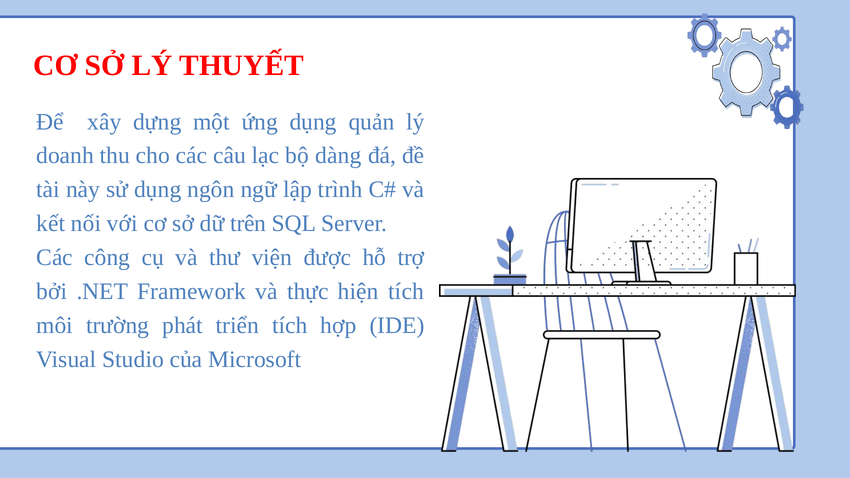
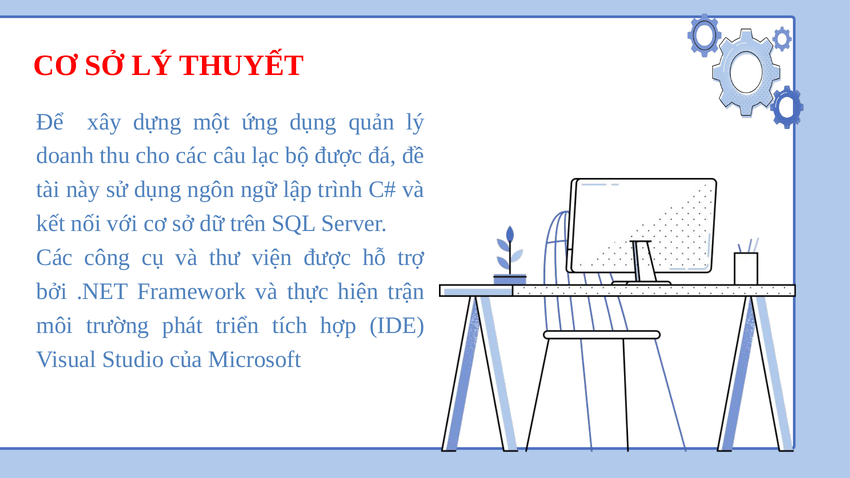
bộ dàng: dàng -> được
hiện tích: tích -> trận
